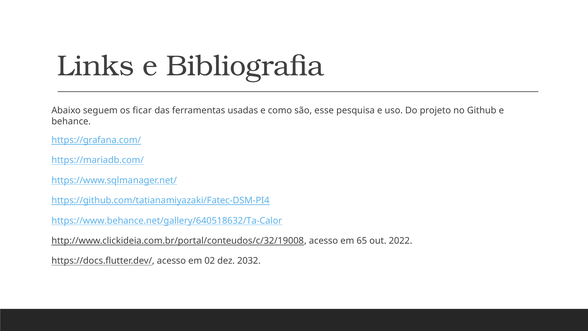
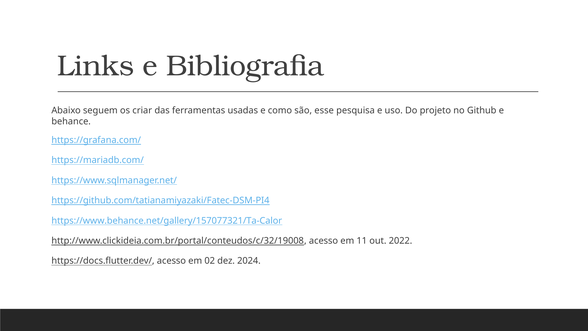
ficar: ficar -> criar
https://www.behance.net/gallery/640518632/Ta-Calor: https://www.behance.net/gallery/640518632/Ta-Calor -> https://www.behance.net/gallery/157077321/Ta-Calor
65: 65 -> 11
2032: 2032 -> 2024
